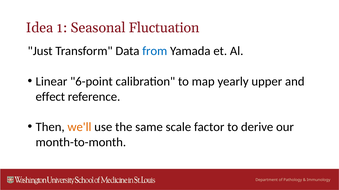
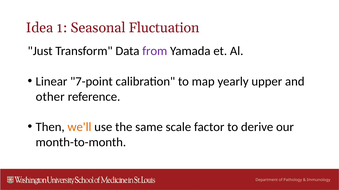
from colour: blue -> purple
6-point: 6-point -> 7-point
effect: effect -> other
